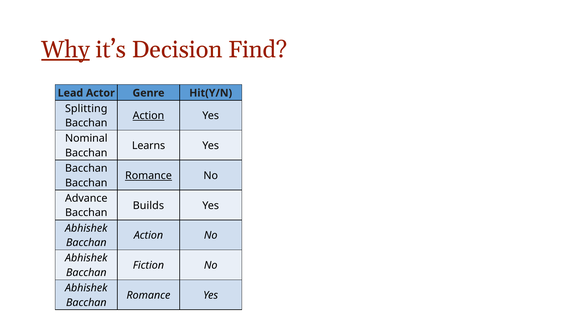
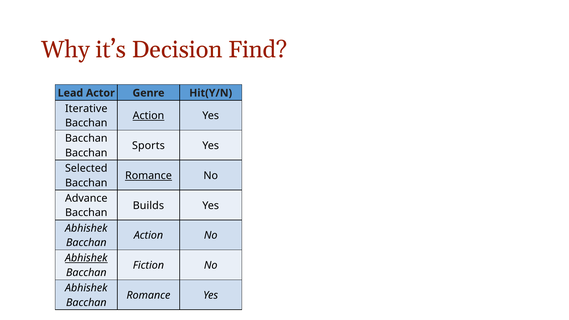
Why underline: present -> none
Splitting: Splitting -> Iterative
Nominal at (86, 138): Nominal -> Bacchan
Learns: Learns -> Sports
Bacchan at (86, 168): Bacchan -> Selected
Abhishek at (86, 258) underline: none -> present
